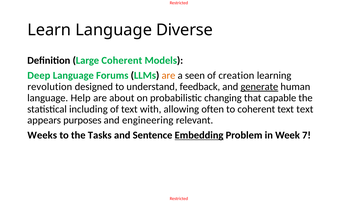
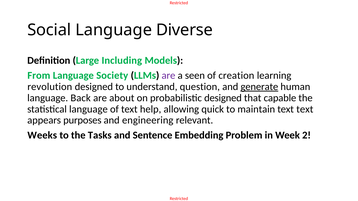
Learn: Learn -> Social
Large Coherent: Coherent -> Including
Deep: Deep -> From
Forums: Forums -> Society
are at (168, 75) colour: orange -> purple
feedback: feedback -> question
Help: Help -> Back
probabilistic changing: changing -> designed
statistical including: including -> language
with: with -> help
often: often -> quick
to coherent: coherent -> maintain
Embedding underline: present -> none
7: 7 -> 2
